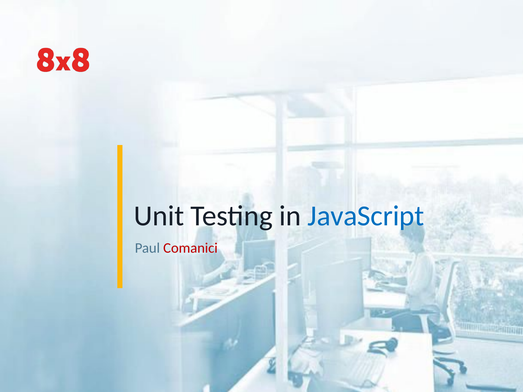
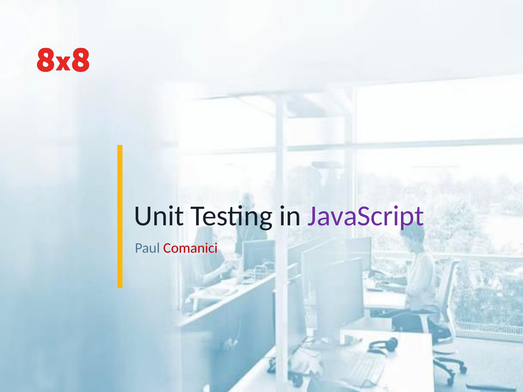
JavaScript at (366, 216) colour: blue -> purple
